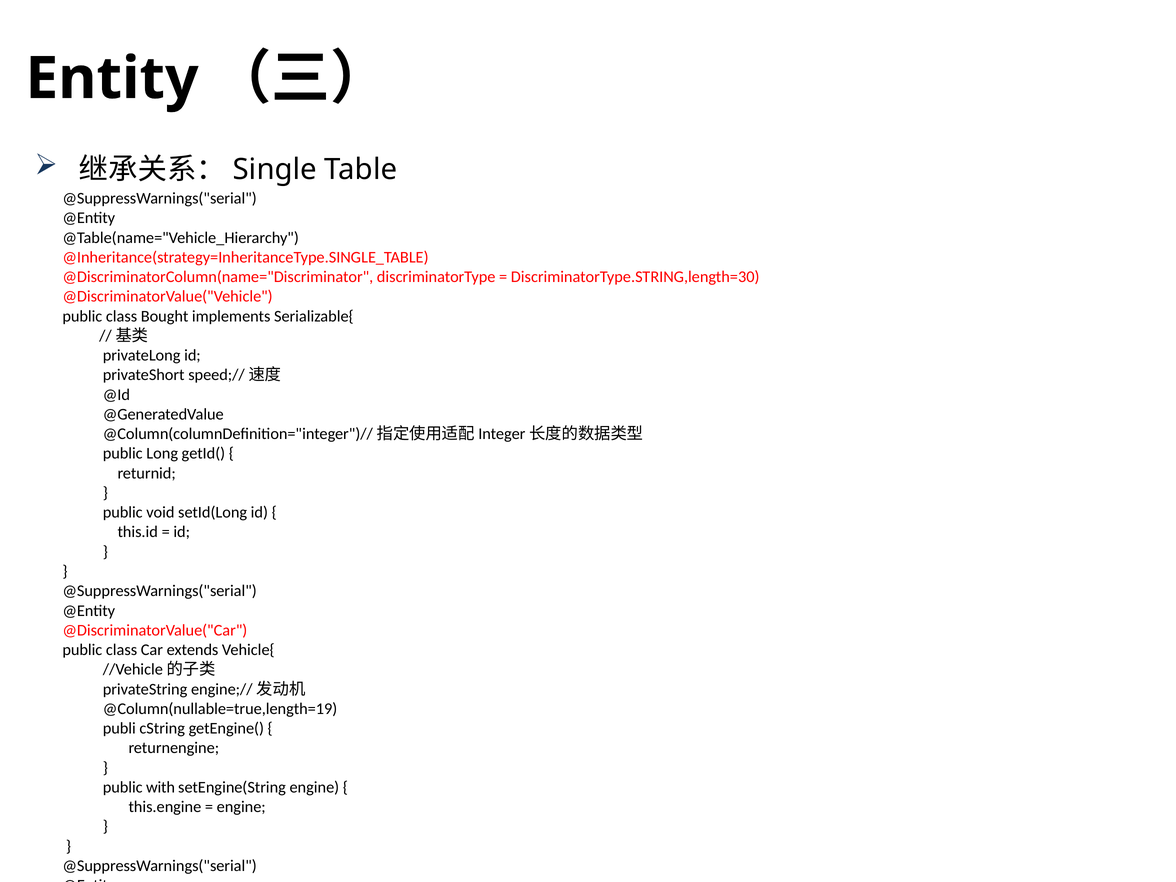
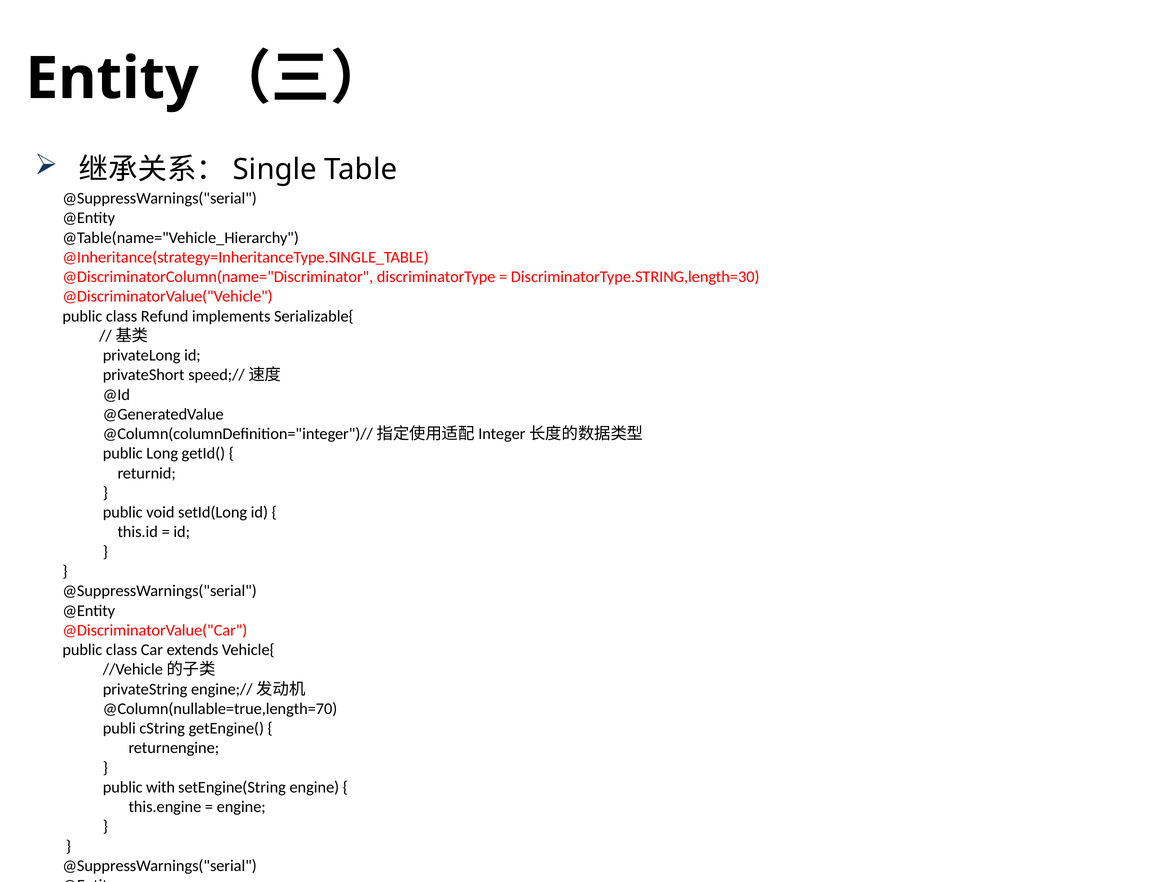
Bought: Bought -> Refund
@Column(nullable=true,length=19: @Column(nullable=true,length=19 -> @Column(nullable=true,length=70
